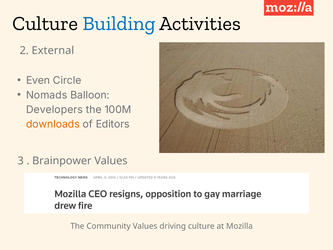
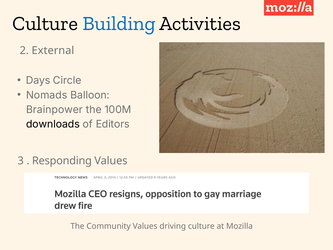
Even: Even -> Days
Developers: Developers -> Brainpower
downloads colour: orange -> black
Brainpower: Brainpower -> Responding
